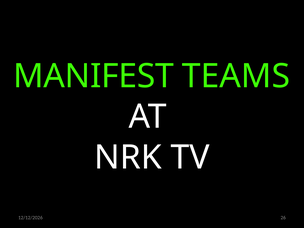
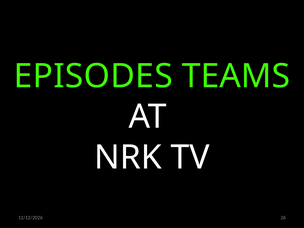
MANIFEST: MANIFEST -> EPISODES
